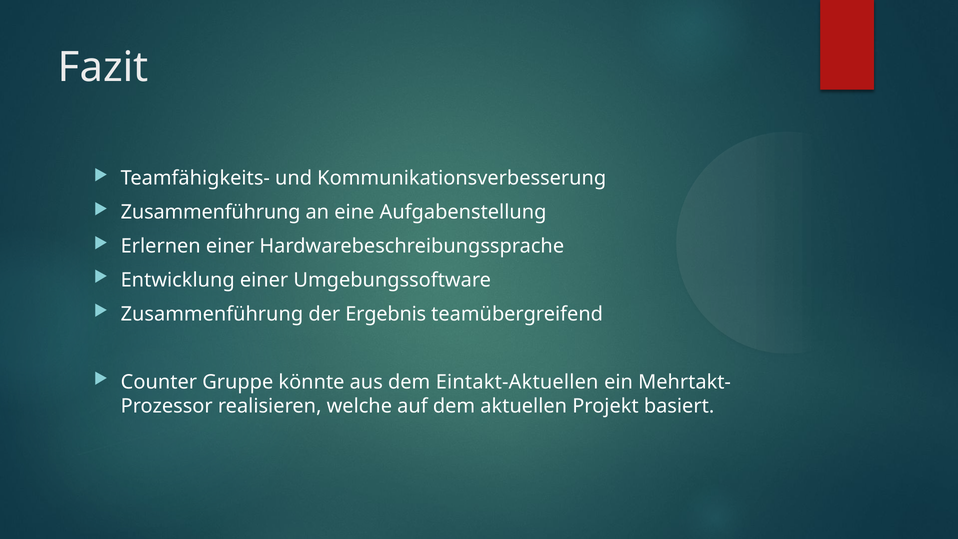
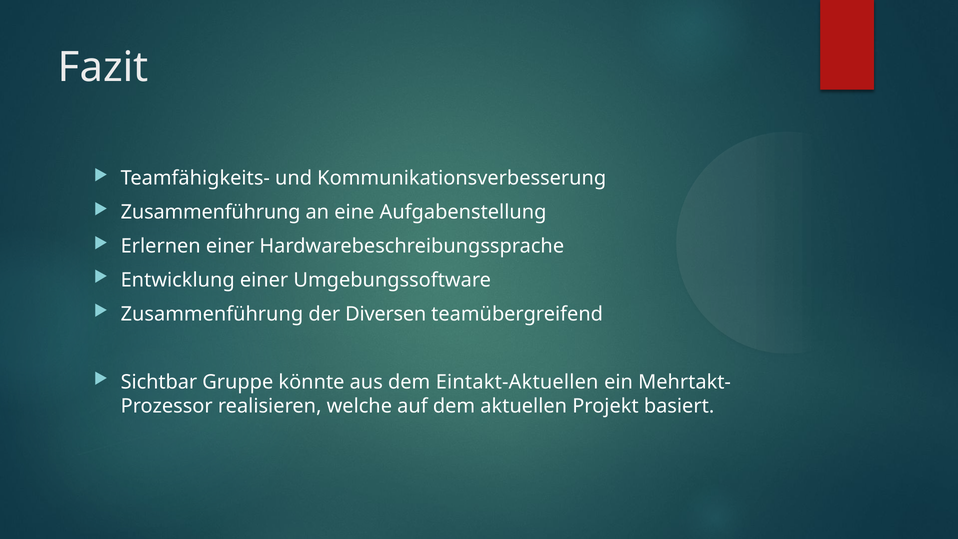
Ergebnis: Ergebnis -> Diversen
Counter: Counter -> Sichtbar
